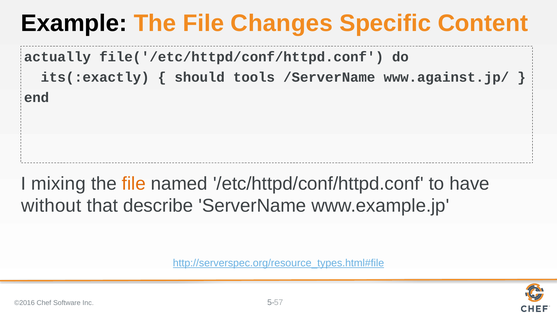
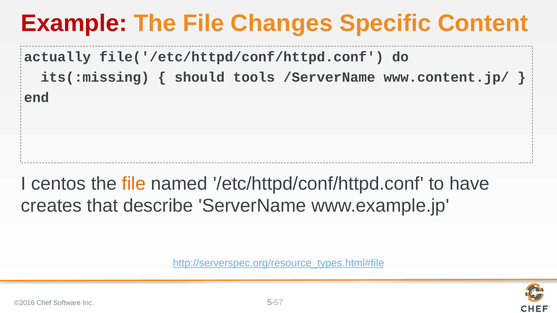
Example colour: black -> red
its(:exactly: its(:exactly -> its(:missing
www.against.jp/: www.against.jp/ -> www.content.jp/
mixing: mixing -> centos
without: without -> creates
